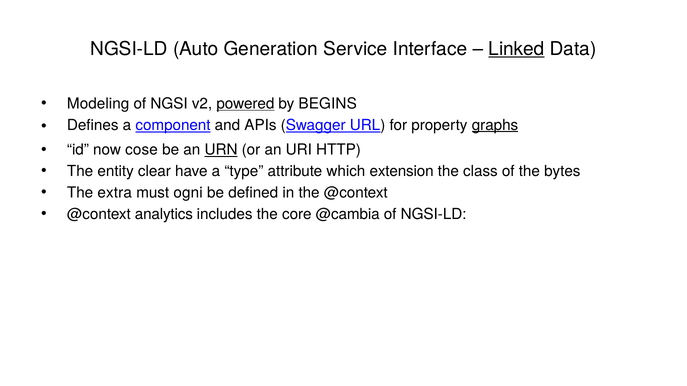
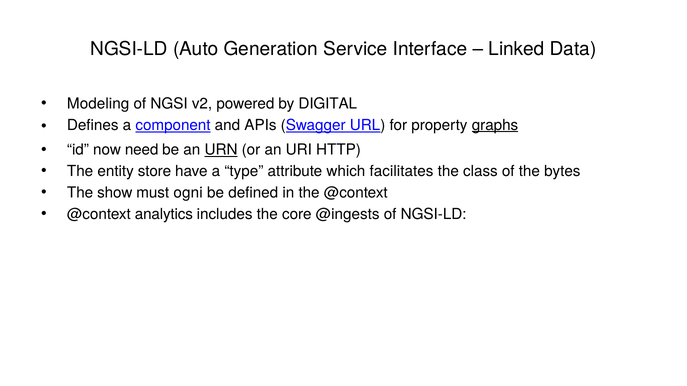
Linked underline: present -> none
powered underline: present -> none
BEGINS: BEGINS -> DIGITAL
cose: cose -> need
clear: clear -> store
extension: extension -> facilitates
extra: extra -> show
@cambia: @cambia -> @ingests
